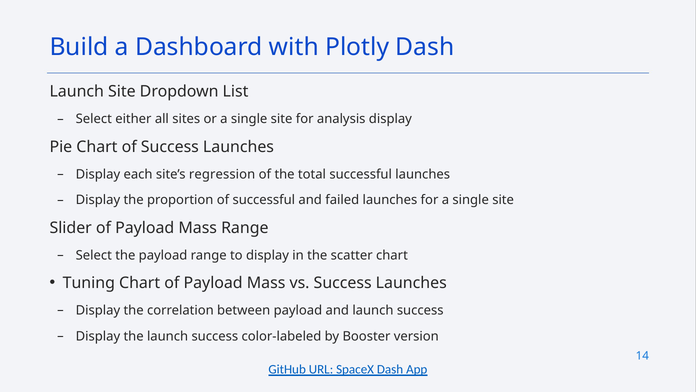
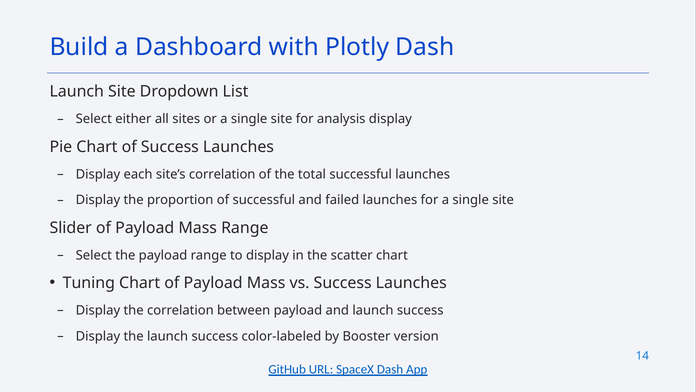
site’s regression: regression -> correlation
